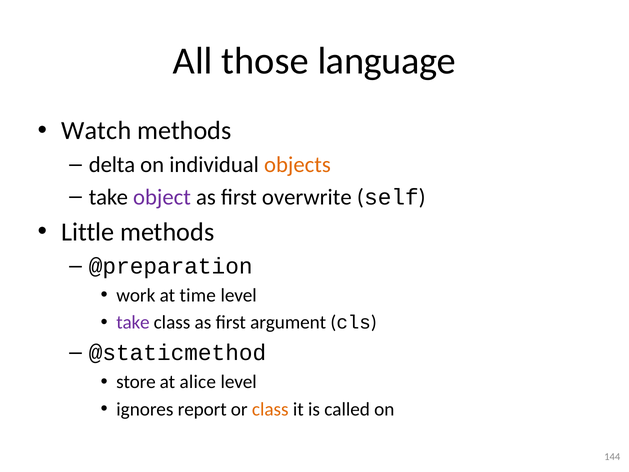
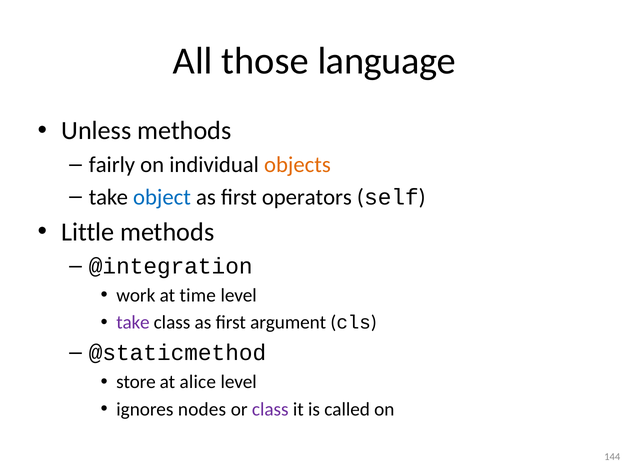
Watch: Watch -> Unless
delta: delta -> fairly
object colour: purple -> blue
overwrite: overwrite -> operators
@preparation: @preparation -> @integration
report: report -> nodes
class at (270, 409) colour: orange -> purple
